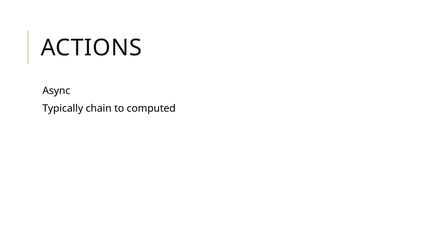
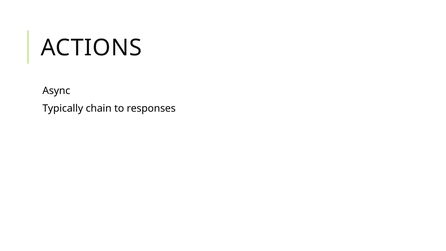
computed: computed -> responses
